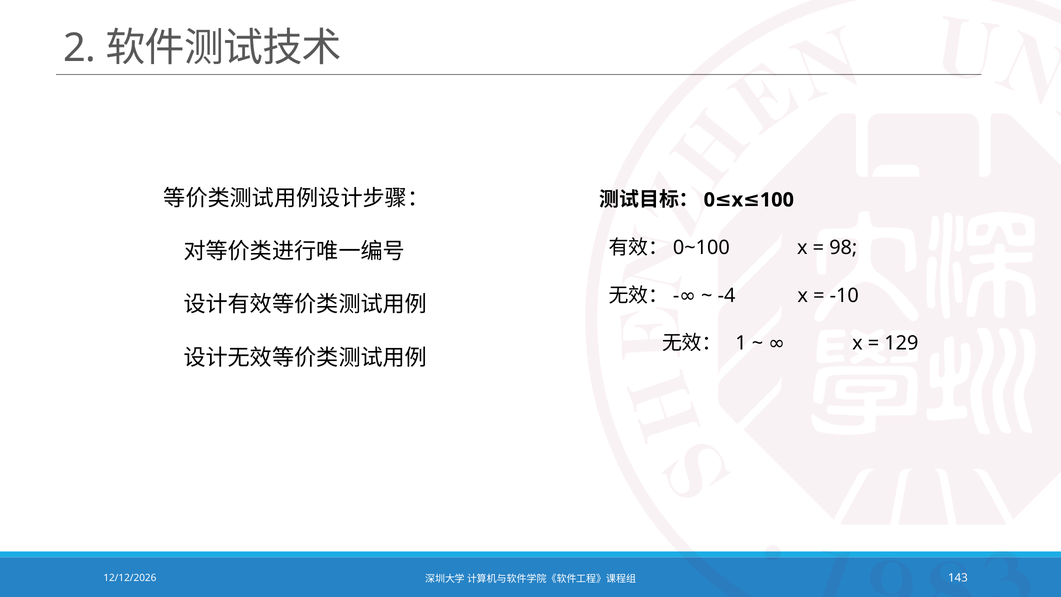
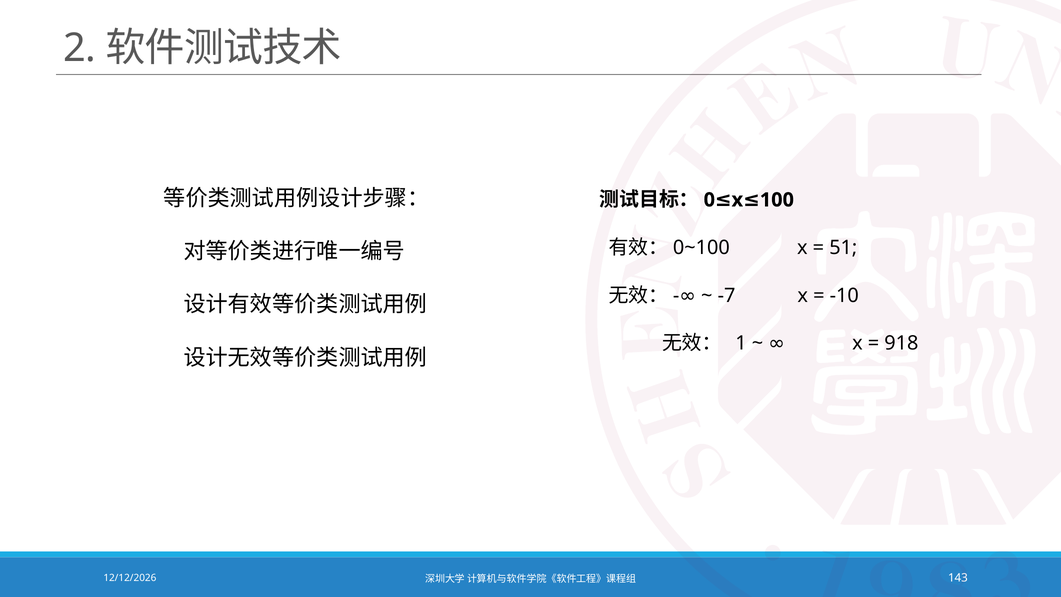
98: 98 -> 51
-4: -4 -> -7
129: 129 -> 918
